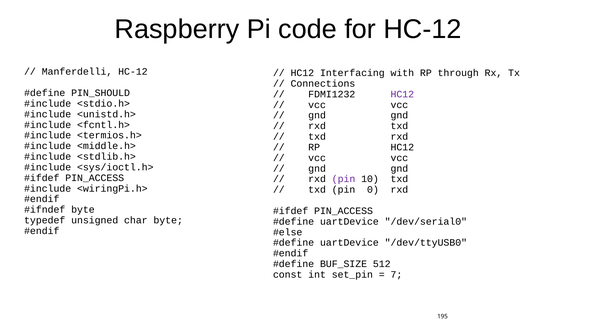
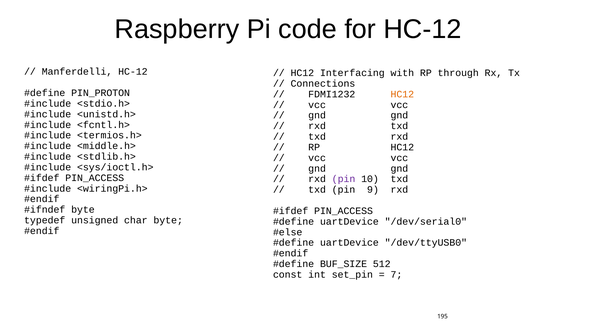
PIN_SHOULD: PIN_SHOULD -> PIN_PROTON
HC12 at (402, 94) colour: purple -> orange
0: 0 -> 9
